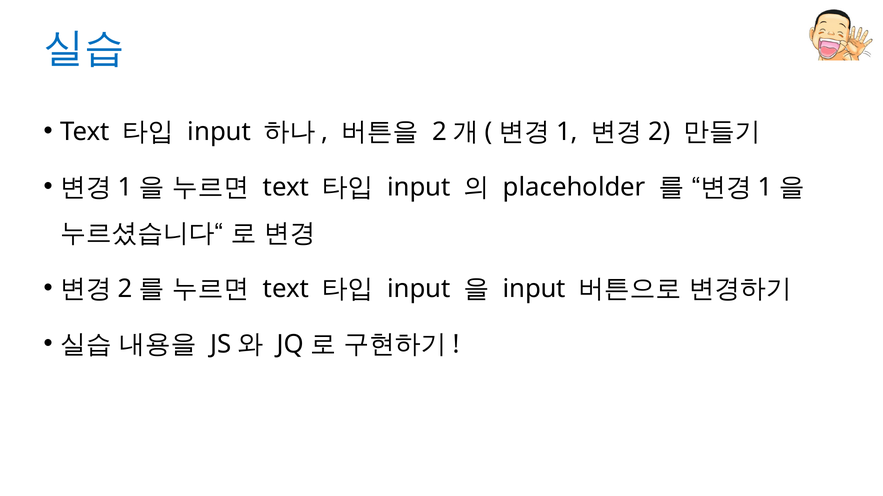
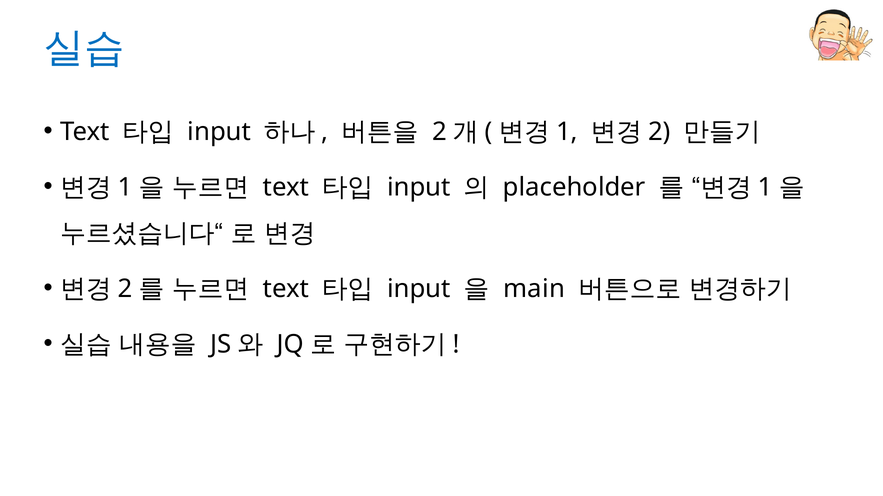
input at (534, 289): input -> main
